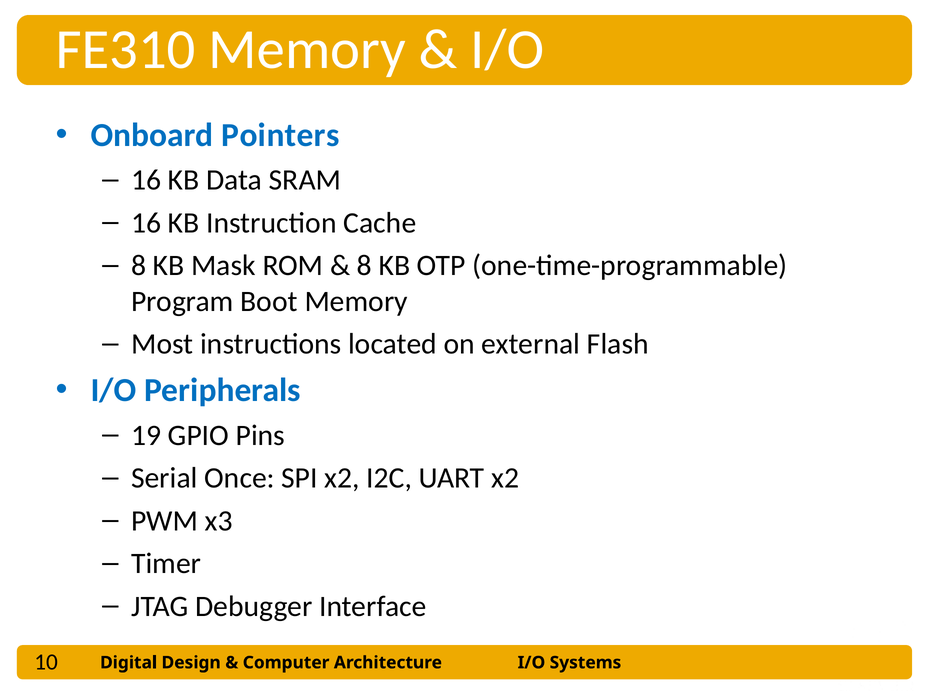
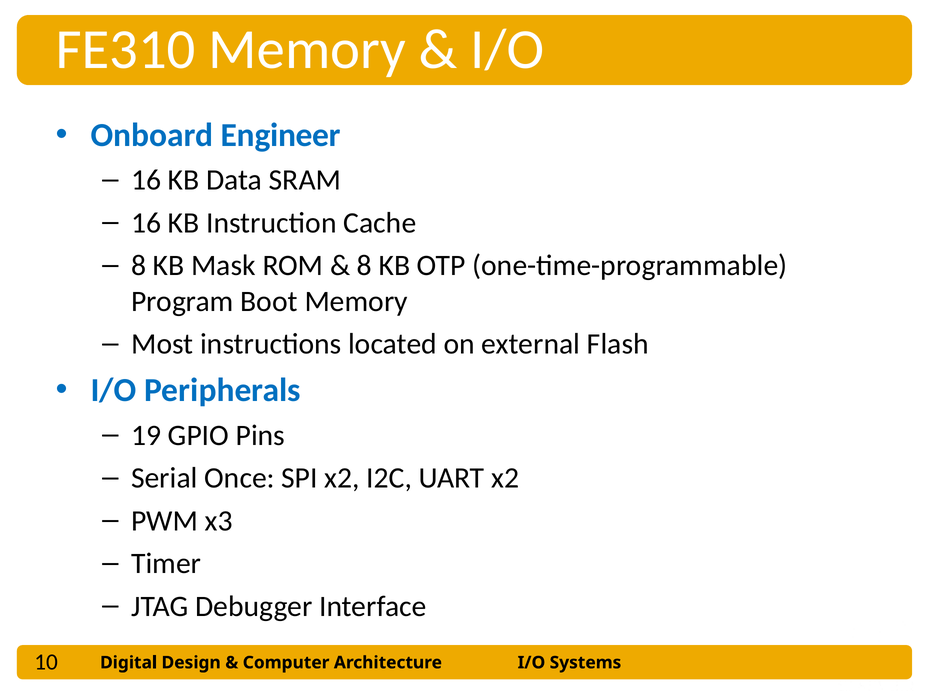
Pointers: Pointers -> Engineer
